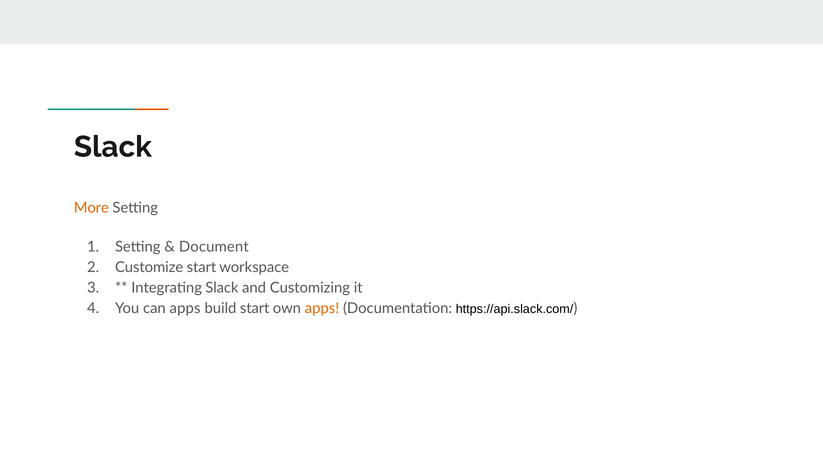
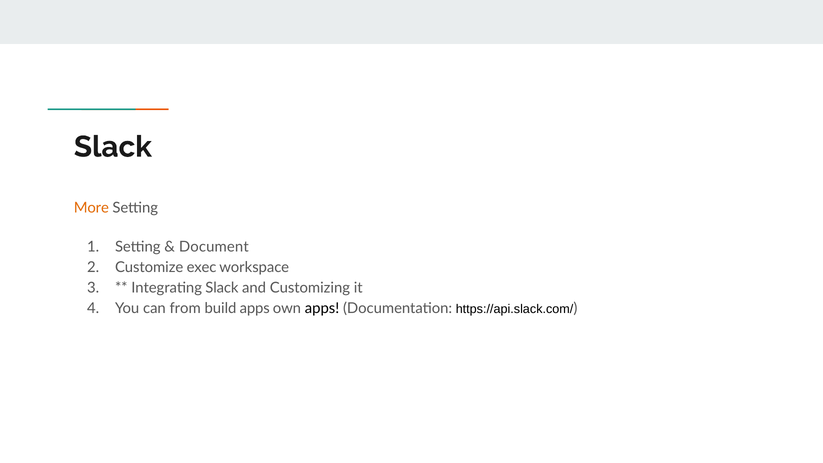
Customize start: start -> exec
can apps: apps -> from
build start: start -> apps
apps at (322, 308) colour: orange -> black
